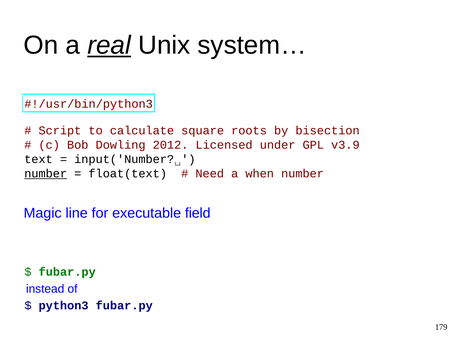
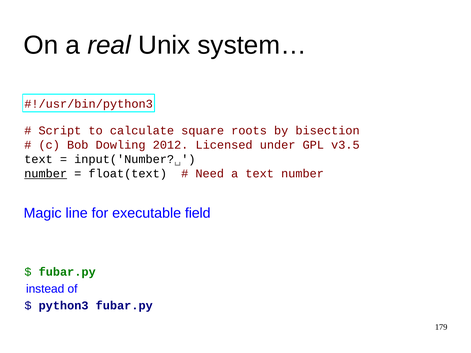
real underline: present -> none
v3.9: v3.9 -> v3.5
a when: when -> text
